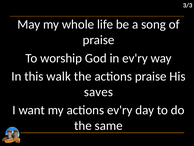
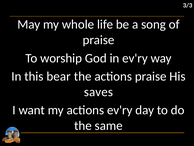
walk: walk -> bear
